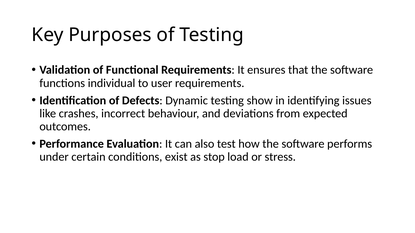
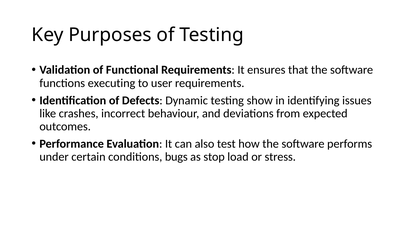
individual: individual -> executing
exist: exist -> bugs
